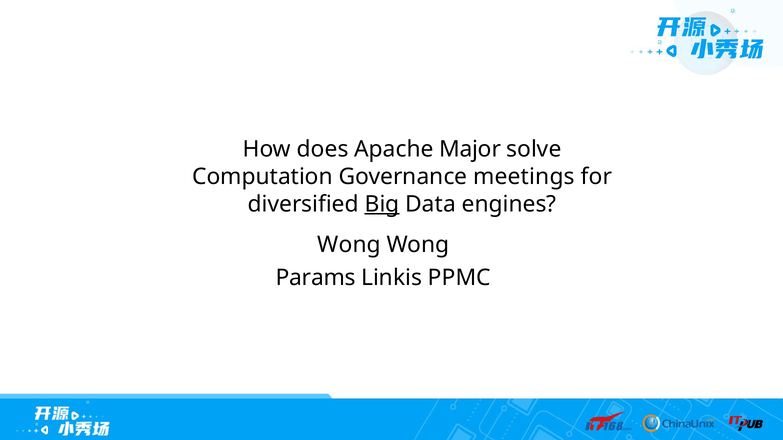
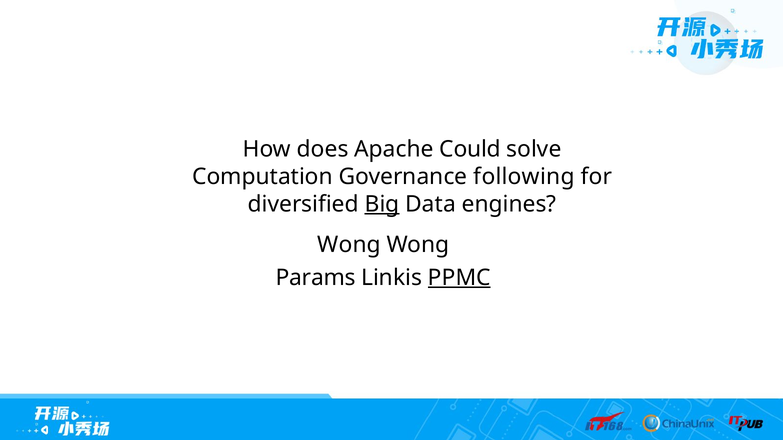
Major: Major -> Could
meetings: meetings -> following
PPMC underline: none -> present
